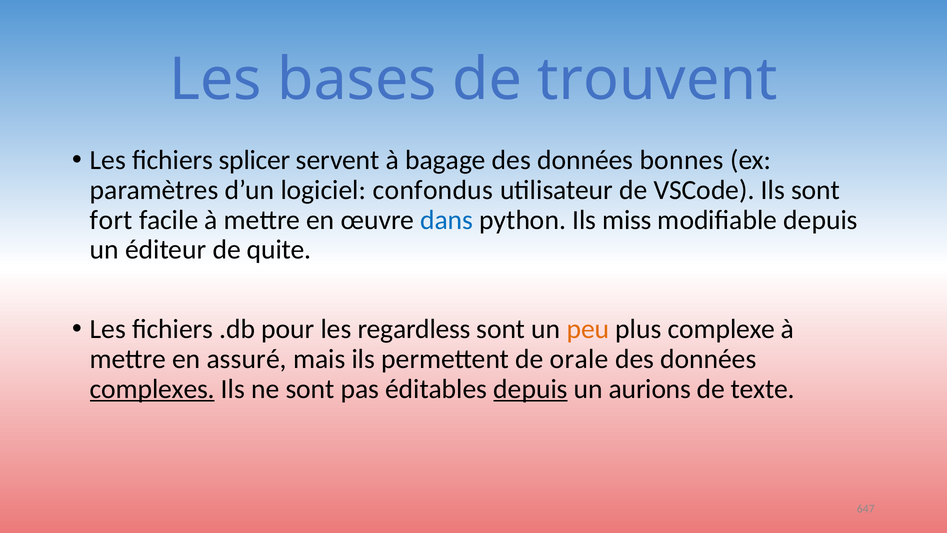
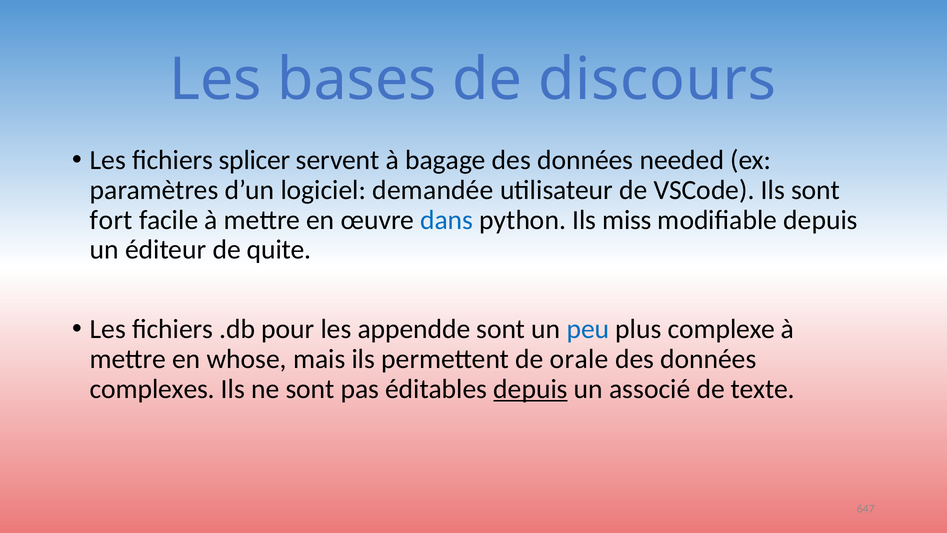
trouvent: trouvent -> discours
bonnes: bonnes -> needed
confondus: confondus -> demandée
regardless: regardless -> appendde
peu colour: orange -> blue
assuré: assuré -> whose
complexes underline: present -> none
aurions: aurions -> associé
